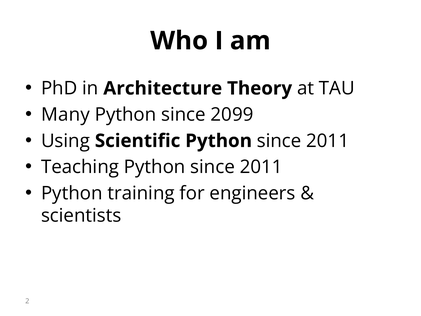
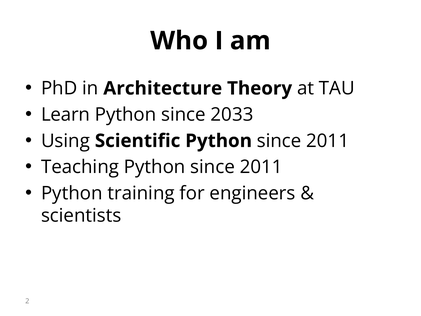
Many: Many -> Learn
2099: 2099 -> 2033
